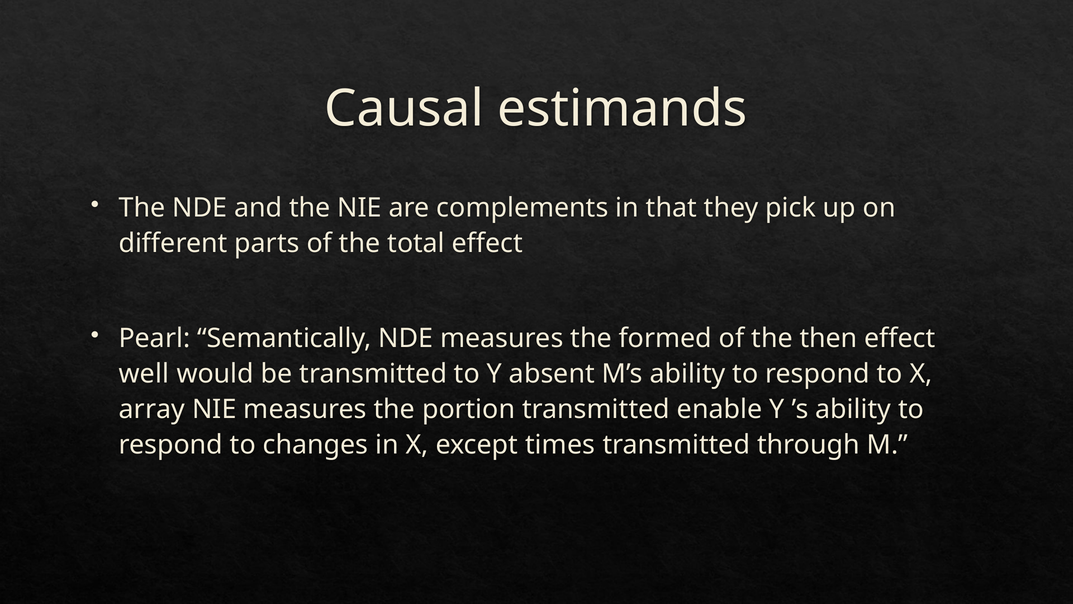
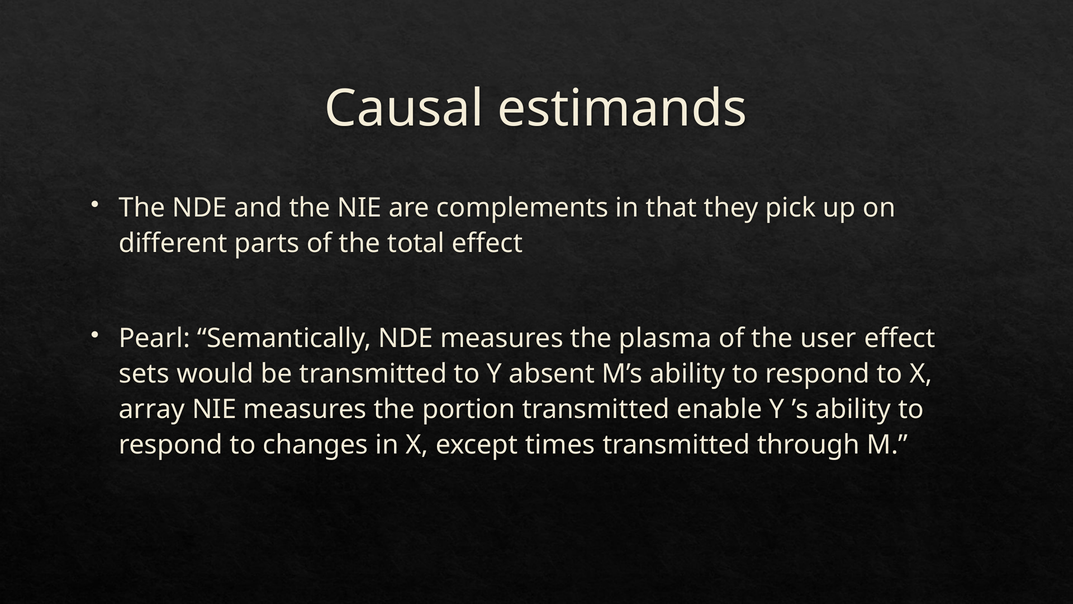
formed: formed -> plasma
then: then -> user
well: well -> sets
